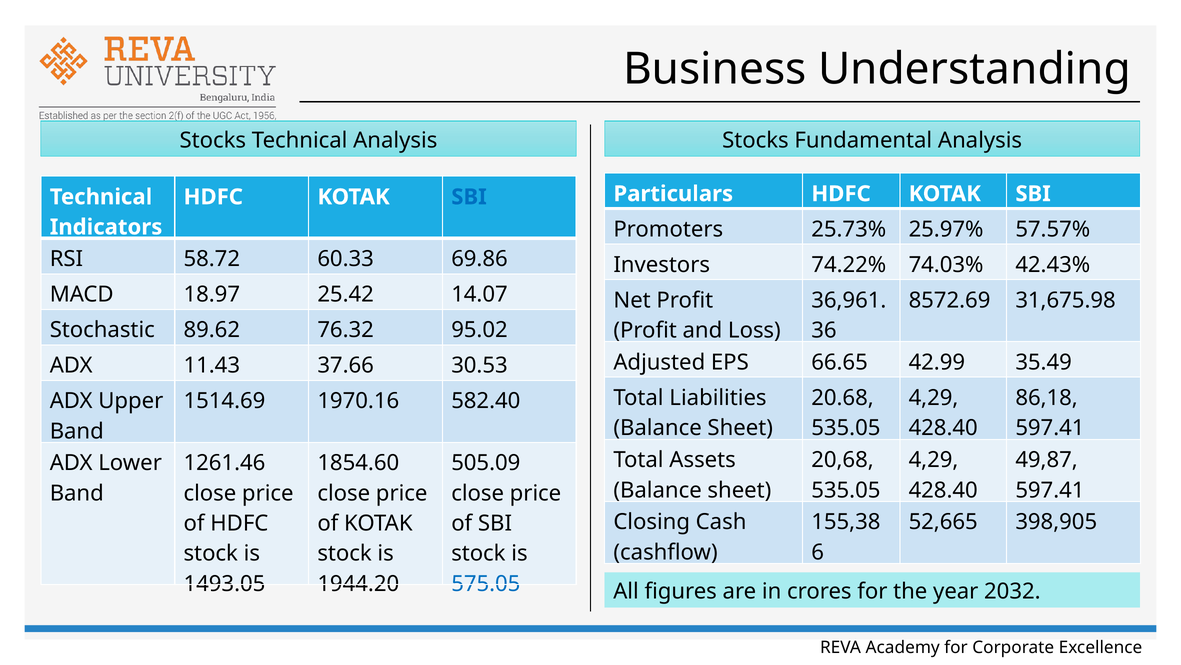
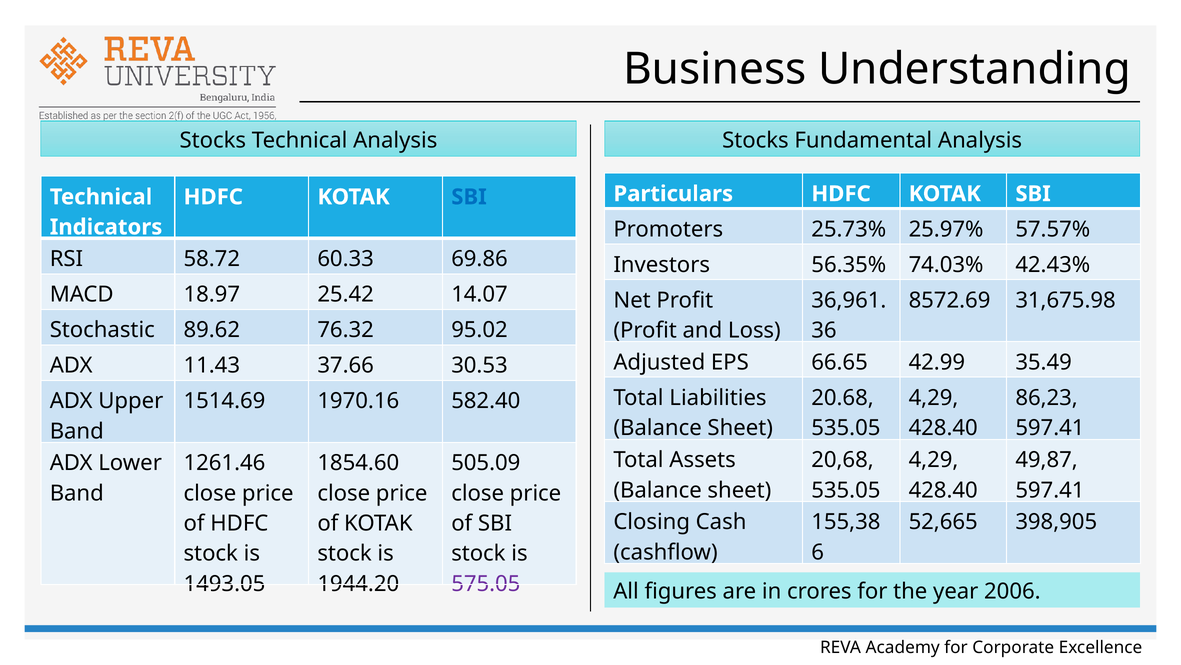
74.22%: 74.22% -> 56.35%
86,18: 86,18 -> 86,23
575.05 colour: blue -> purple
2032: 2032 -> 2006
